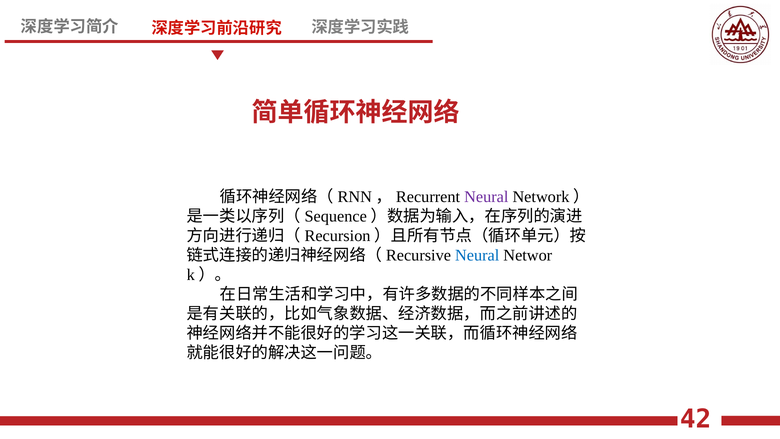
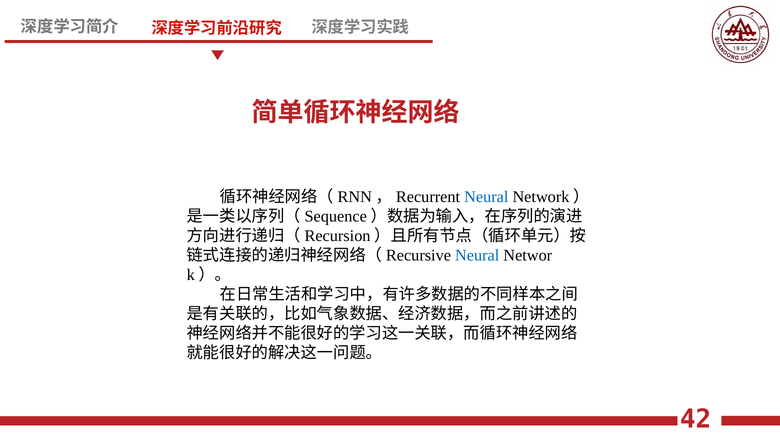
Neural at (486, 197) colour: purple -> blue
